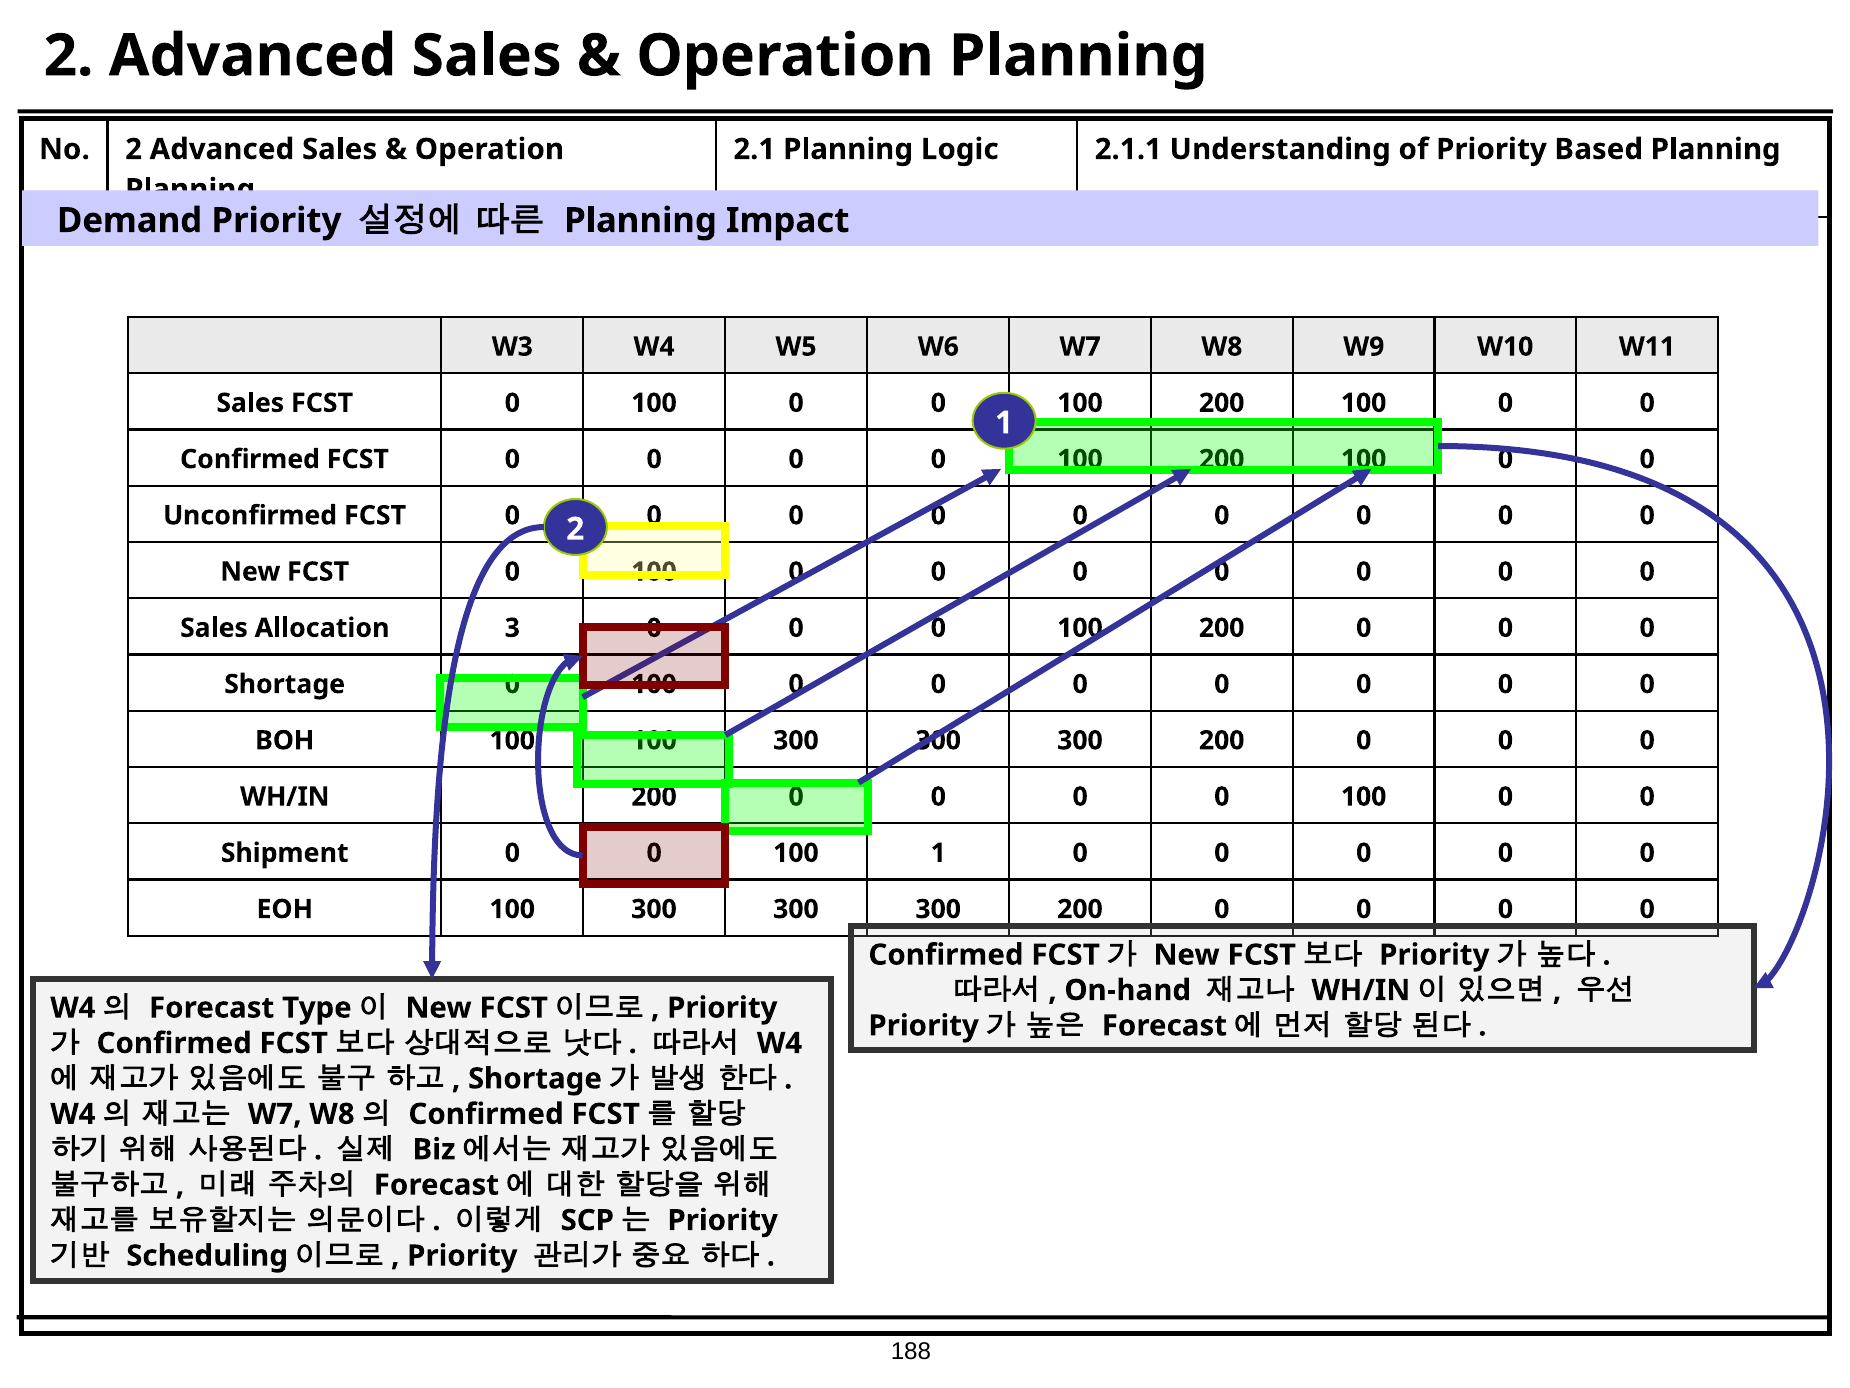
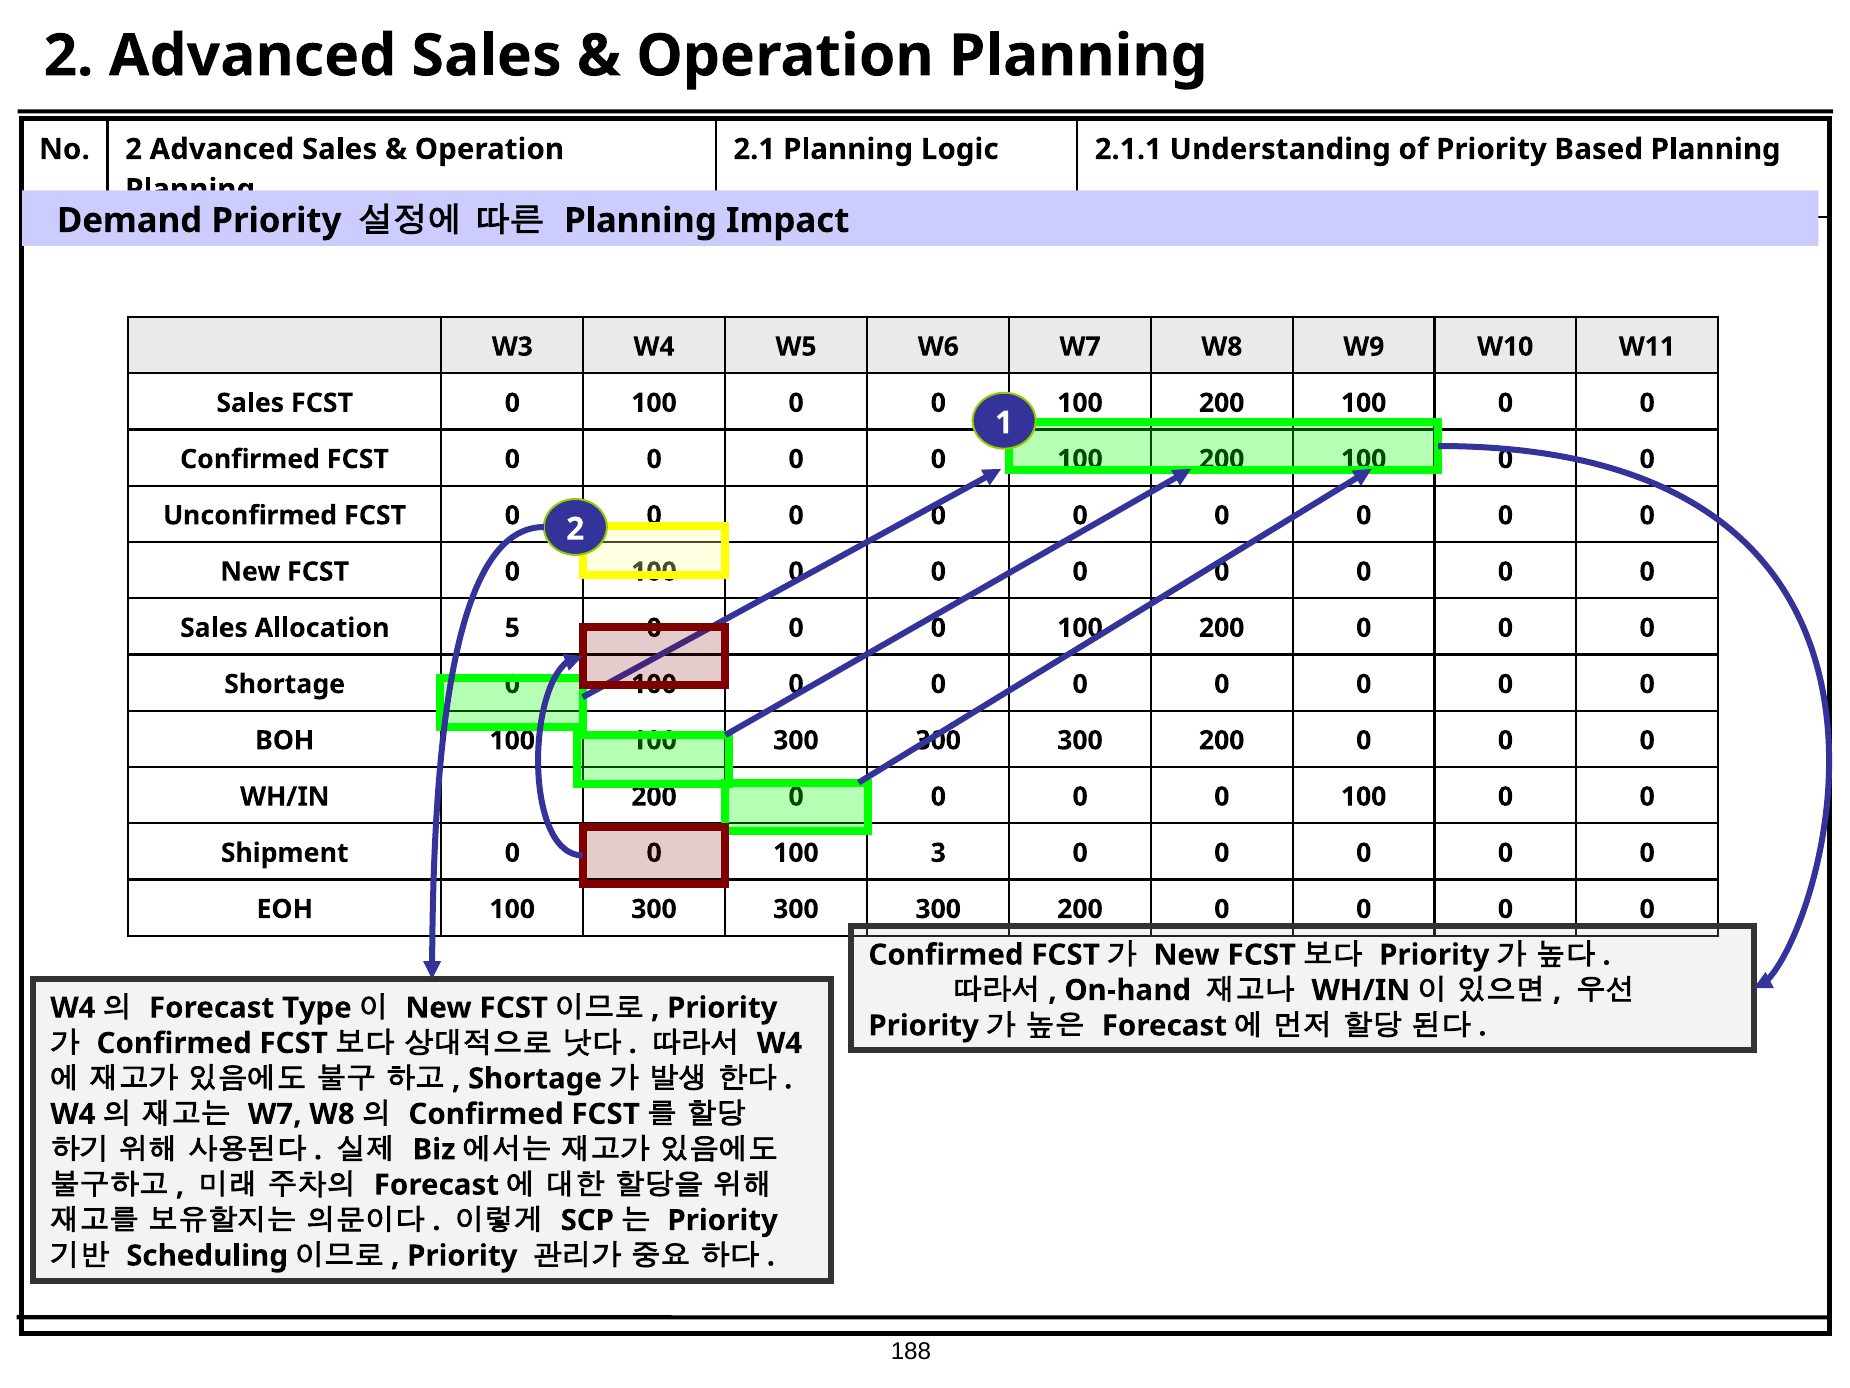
3: 3 -> 5
100 1: 1 -> 3
